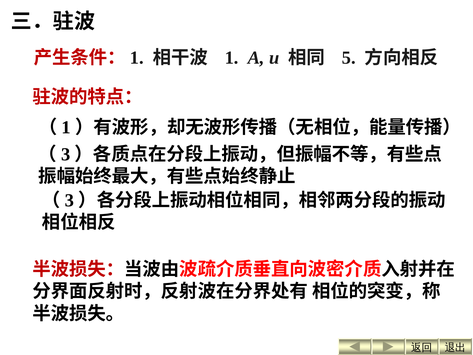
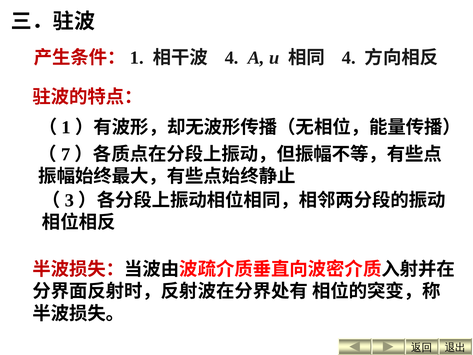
1 at (232, 58): 1 -> 4
5 at (349, 58): 5 -> 4
3 at (66, 154): 3 -> 7
